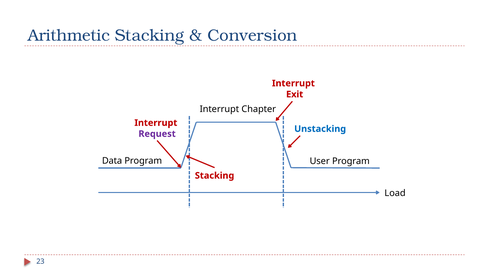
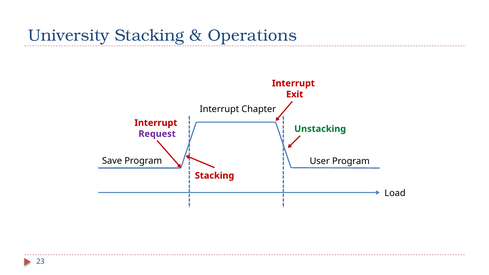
Arithmetic: Arithmetic -> University
Conversion: Conversion -> Operations
Unstacking colour: blue -> green
Data: Data -> Save
